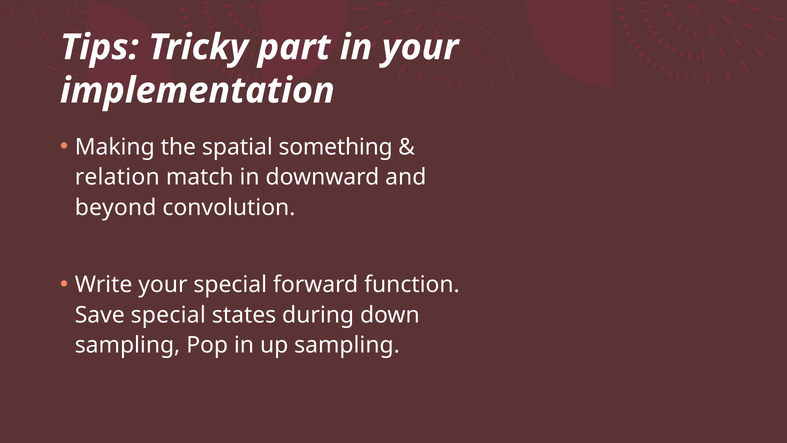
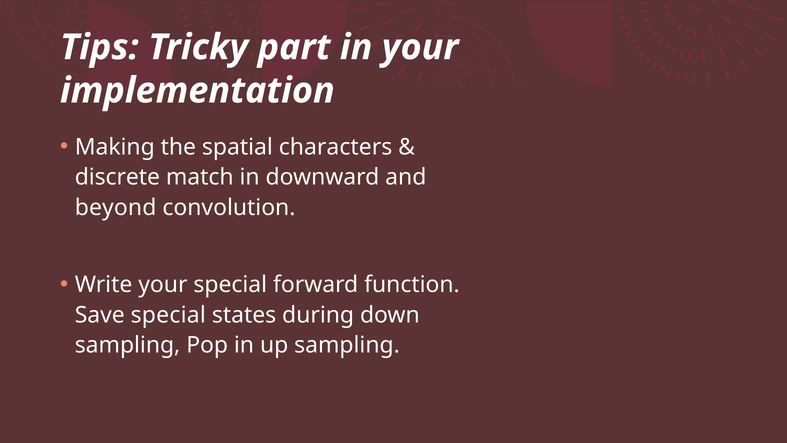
something: something -> characters
relation: relation -> discrete
